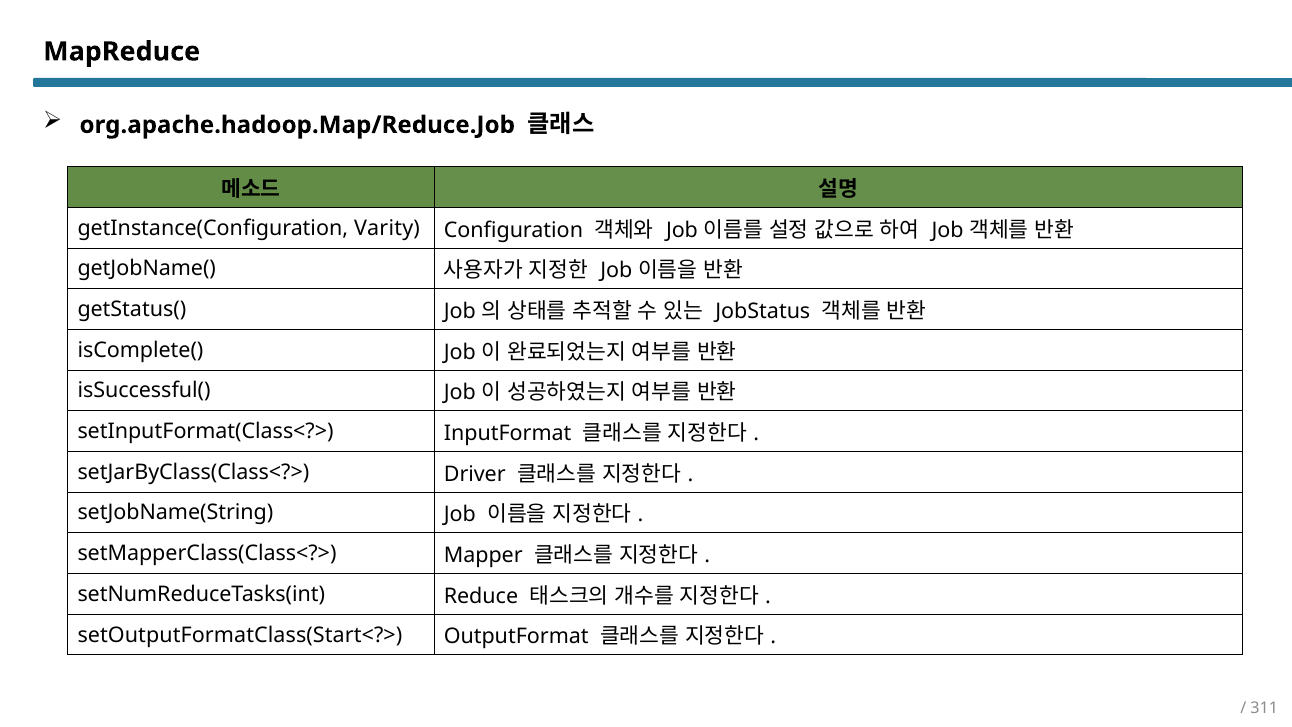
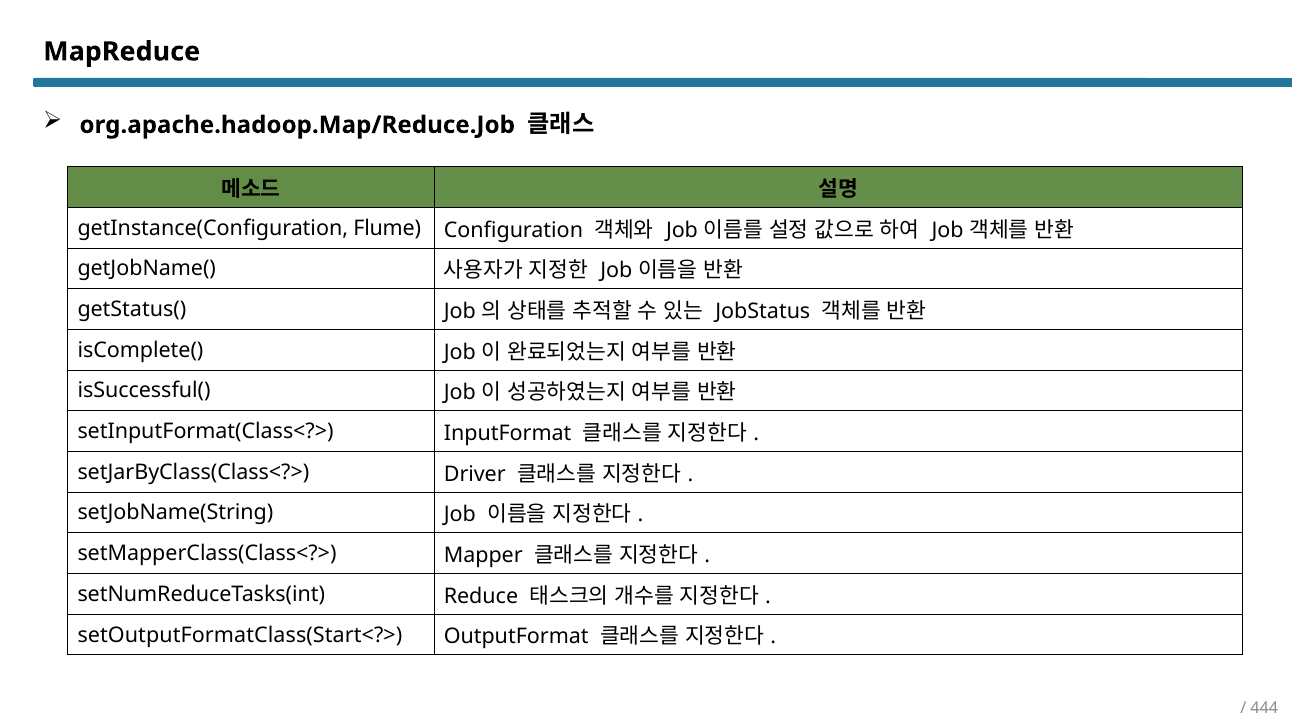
Varity: Varity -> Flume
311: 311 -> 444
